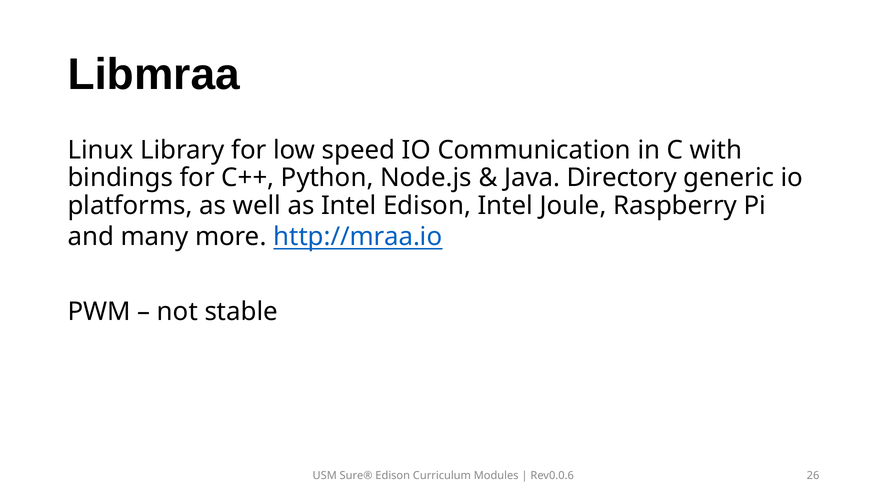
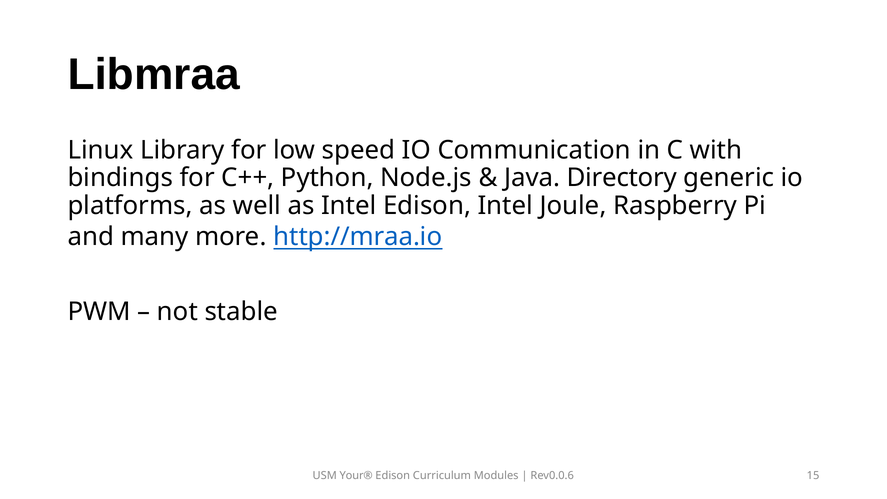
Sure®: Sure® -> Your®
26: 26 -> 15
